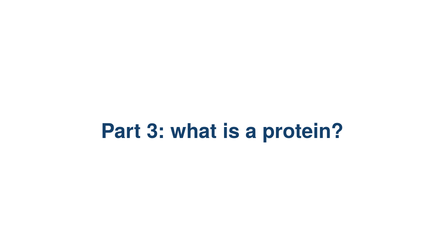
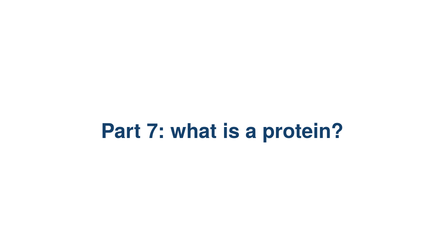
3: 3 -> 7
